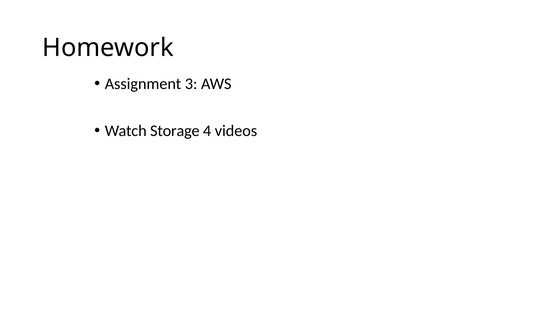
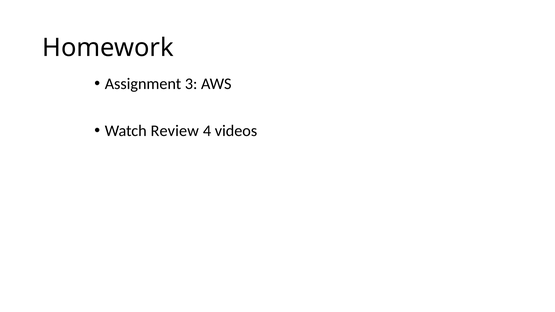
Storage: Storage -> Review
